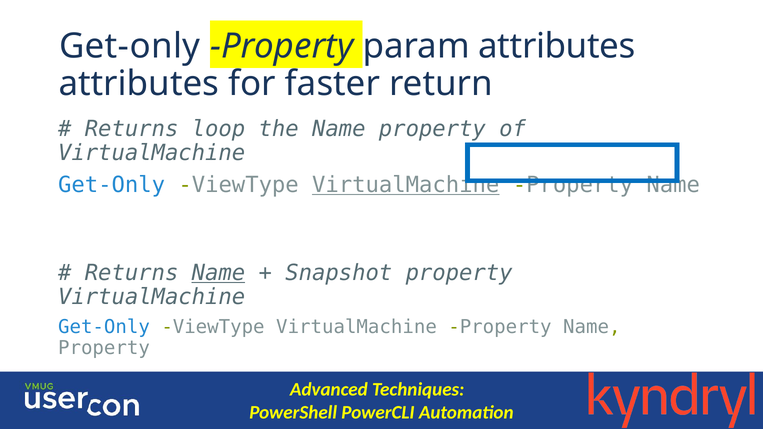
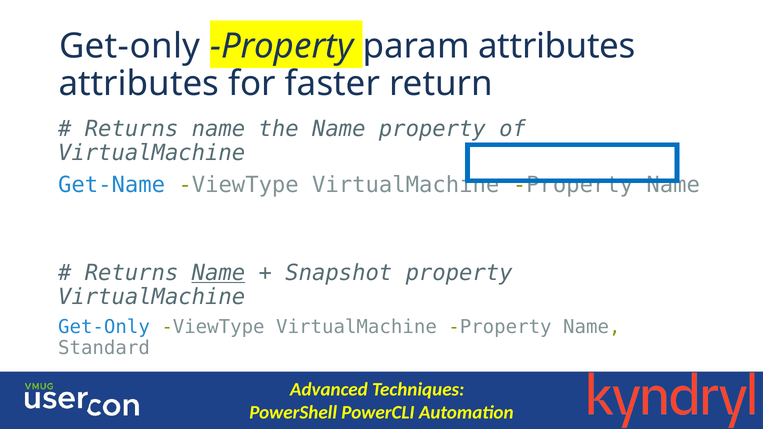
loop at (218, 129): loop -> name
Get-Only at (112, 185): Get-Only -> Get-Name
VirtualMachine at (406, 185) underline: present -> none
Property at (104, 348): Property -> Standard
